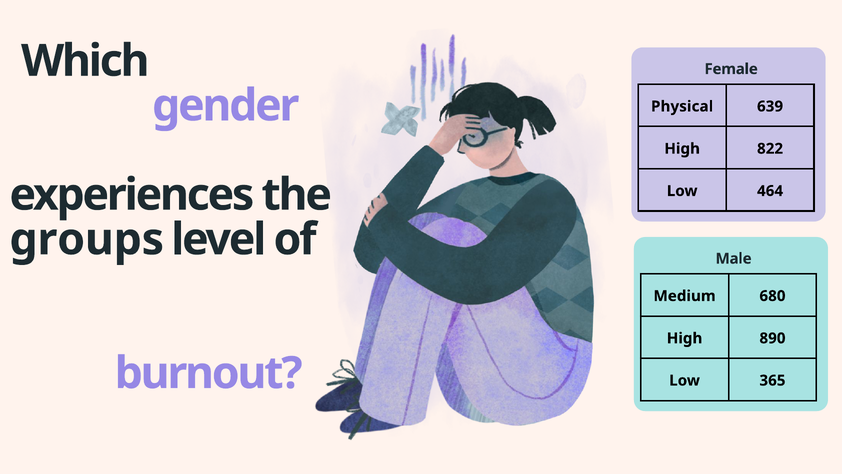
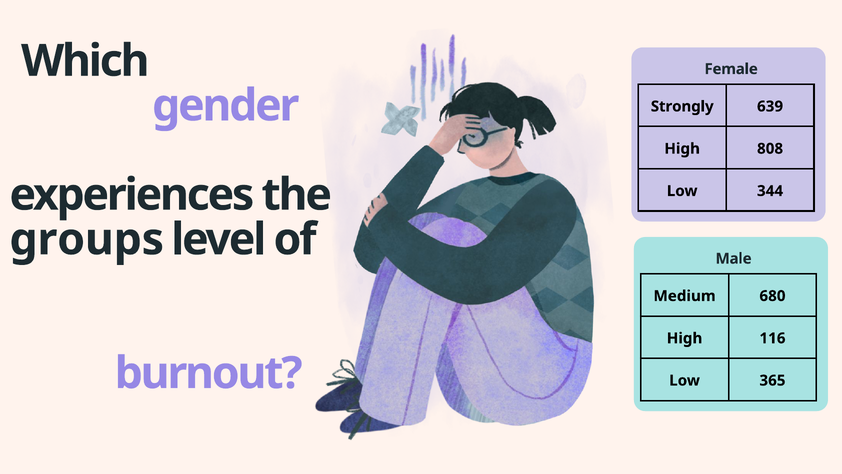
Physical: Physical -> Strongly
822: 822 -> 808
464: 464 -> 344
890: 890 -> 116
